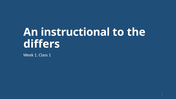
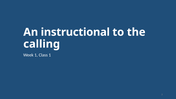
differs: differs -> calling
